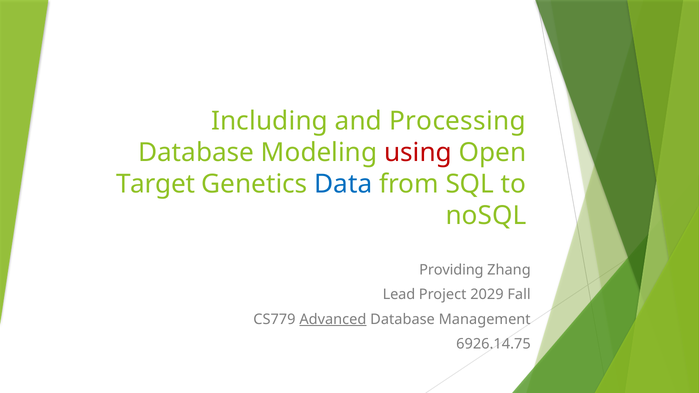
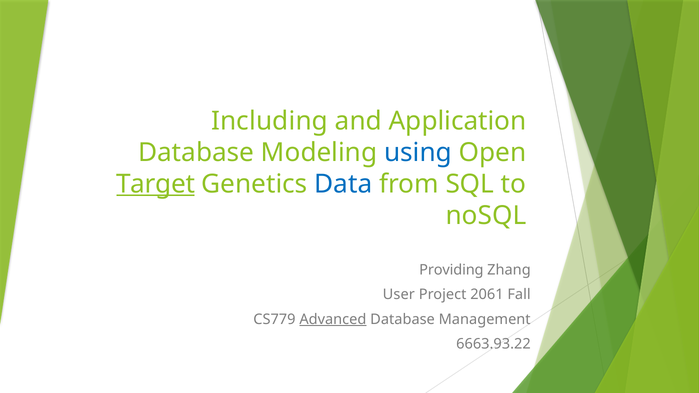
Processing: Processing -> Application
using colour: red -> blue
Target underline: none -> present
Lead: Lead -> User
2029: 2029 -> 2061
6926.14.75: 6926.14.75 -> 6663.93.22
